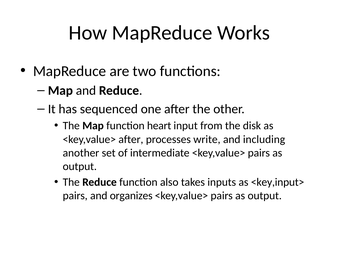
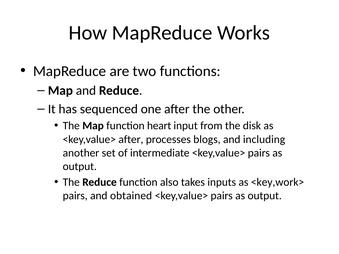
write: write -> blogs
<key,input>: <key,input> -> <key,work>
organizes: organizes -> obtained
